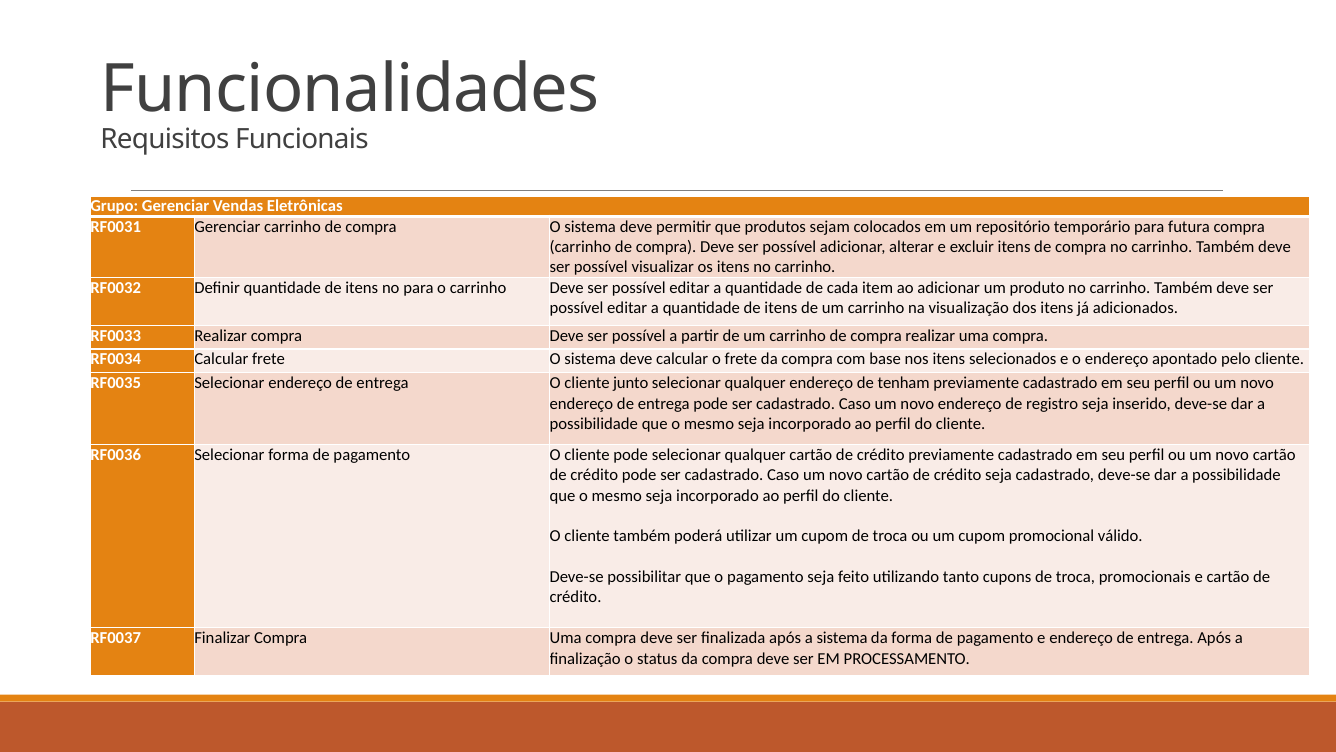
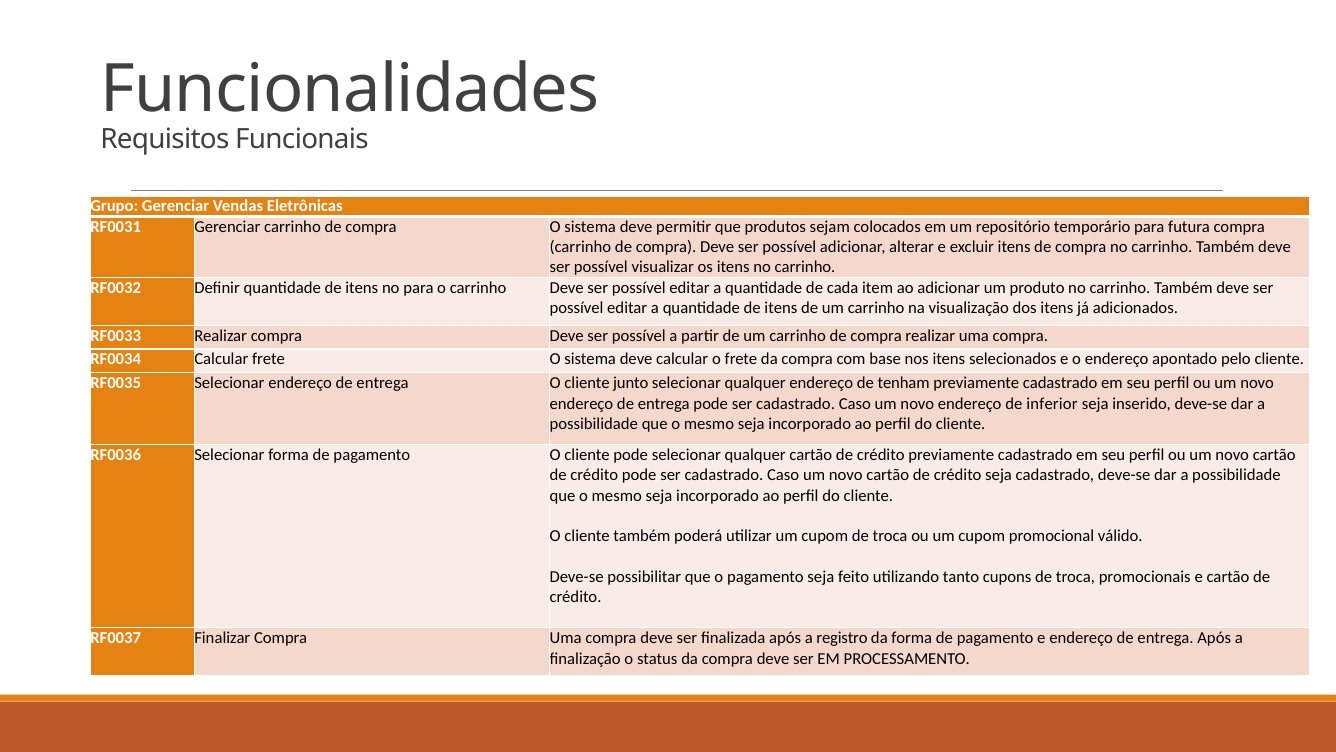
registro: registro -> inferior
a sistema: sistema -> registro
